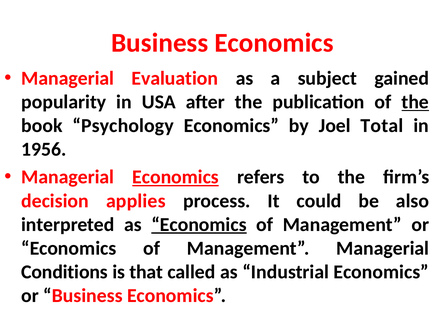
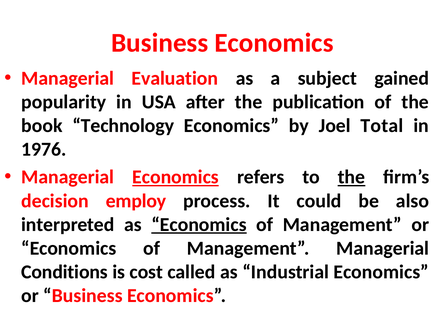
the at (415, 102) underline: present -> none
Psychology: Psychology -> Technology
1956: 1956 -> 1976
the at (351, 178) underline: none -> present
applies: applies -> employ
that: that -> cost
